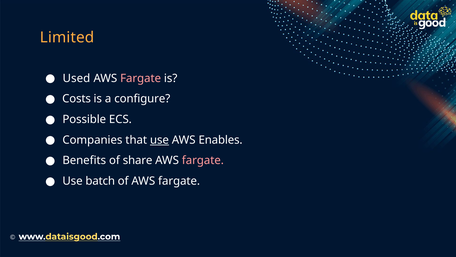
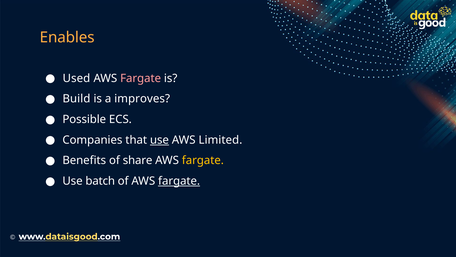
Limited: Limited -> Enables
Costs: Costs -> Build
configure: configure -> improves
Enables: Enables -> Limited
fargate at (203, 160) colour: pink -> yellow
fargate at (179, 181) underline: none -> present
